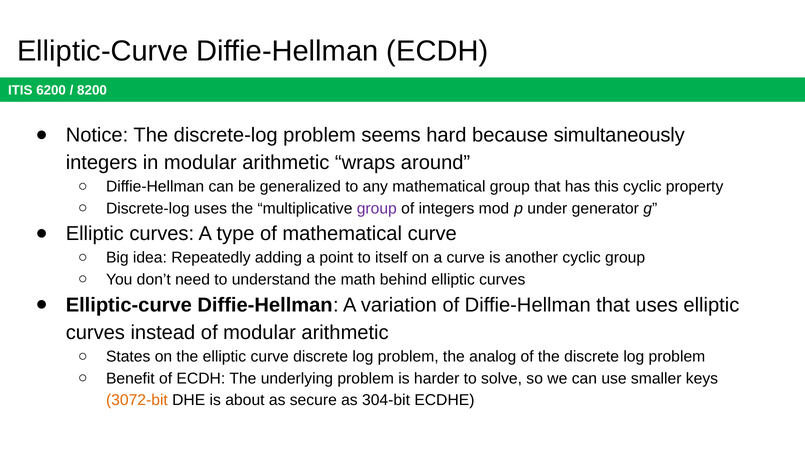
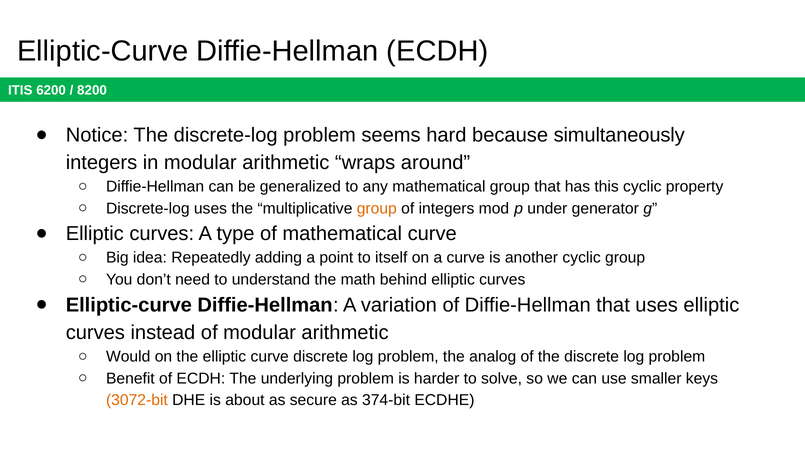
group at (377, 208) colour: purple -> orange
States: States -> Would
304-bit: 304-bit -> 374-bit
